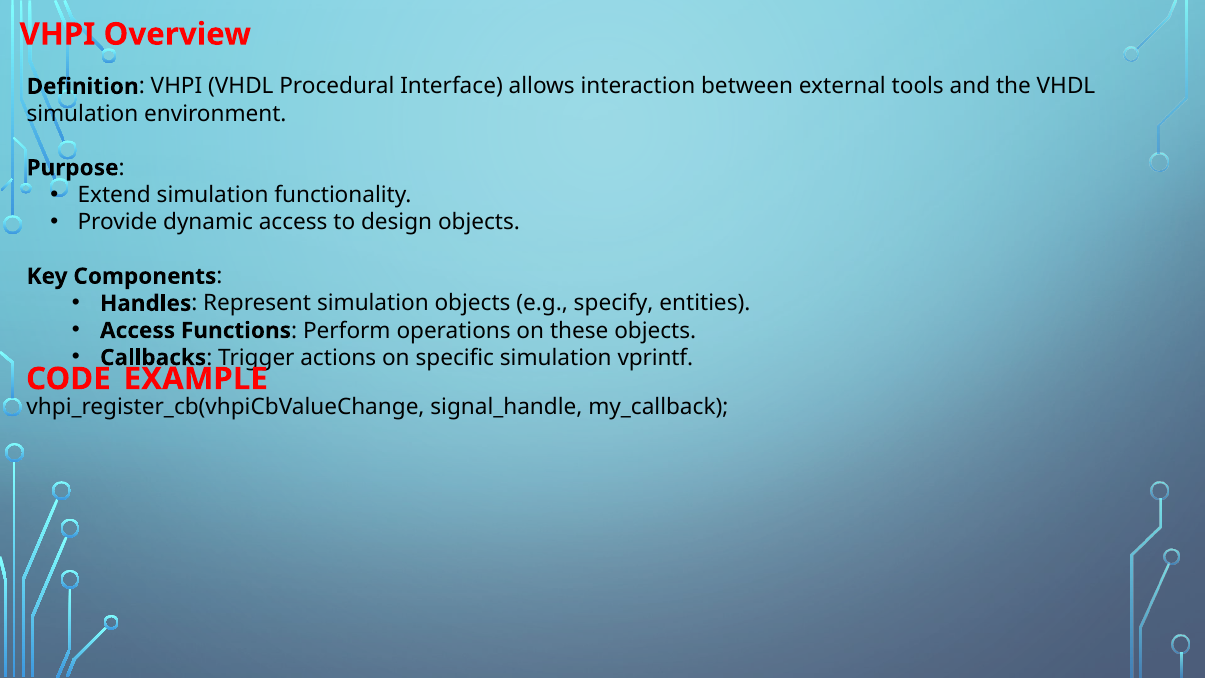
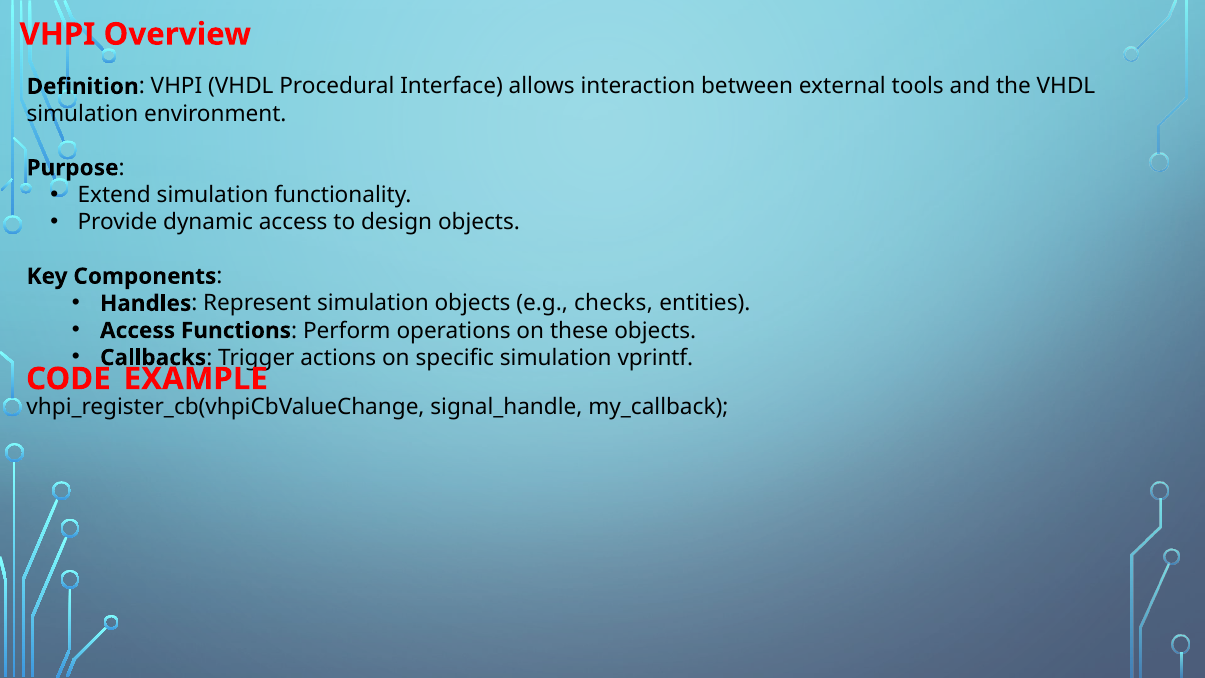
specify: specify -> checks
